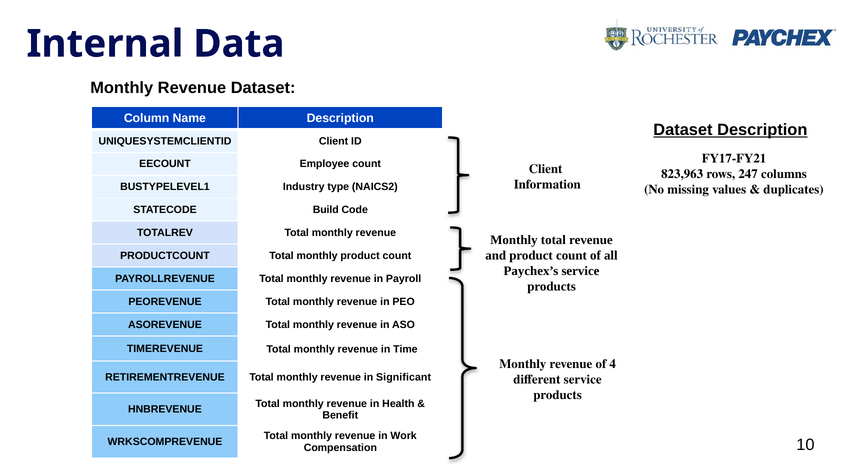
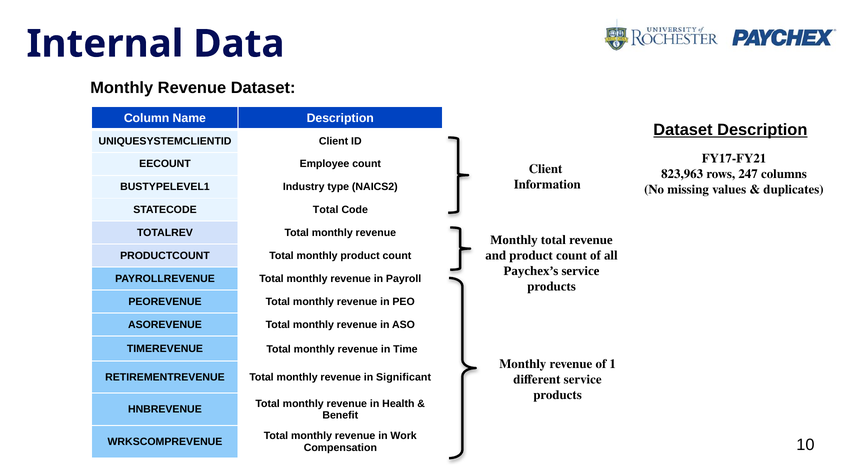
STATECODE Build: Build -> Total
4: 4 -> 1
